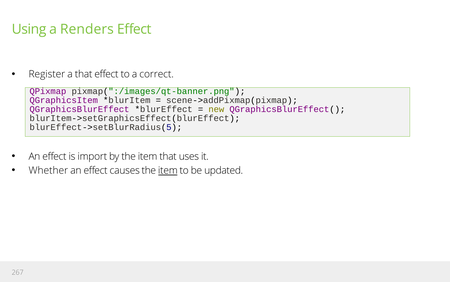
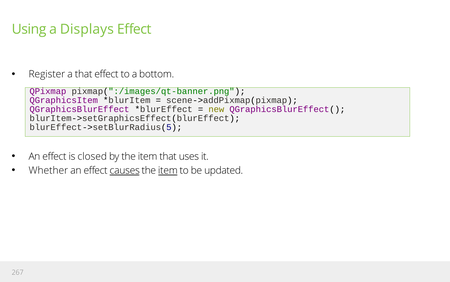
Renders: Renders -> Displays
correct: correct -> bottom
import: import -> closed
causes underline: none -> present
